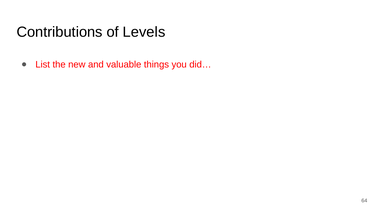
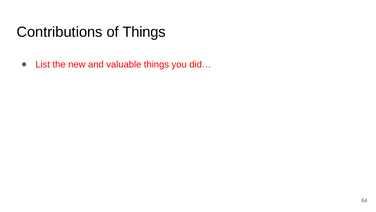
of Levels: Levels -> Things
